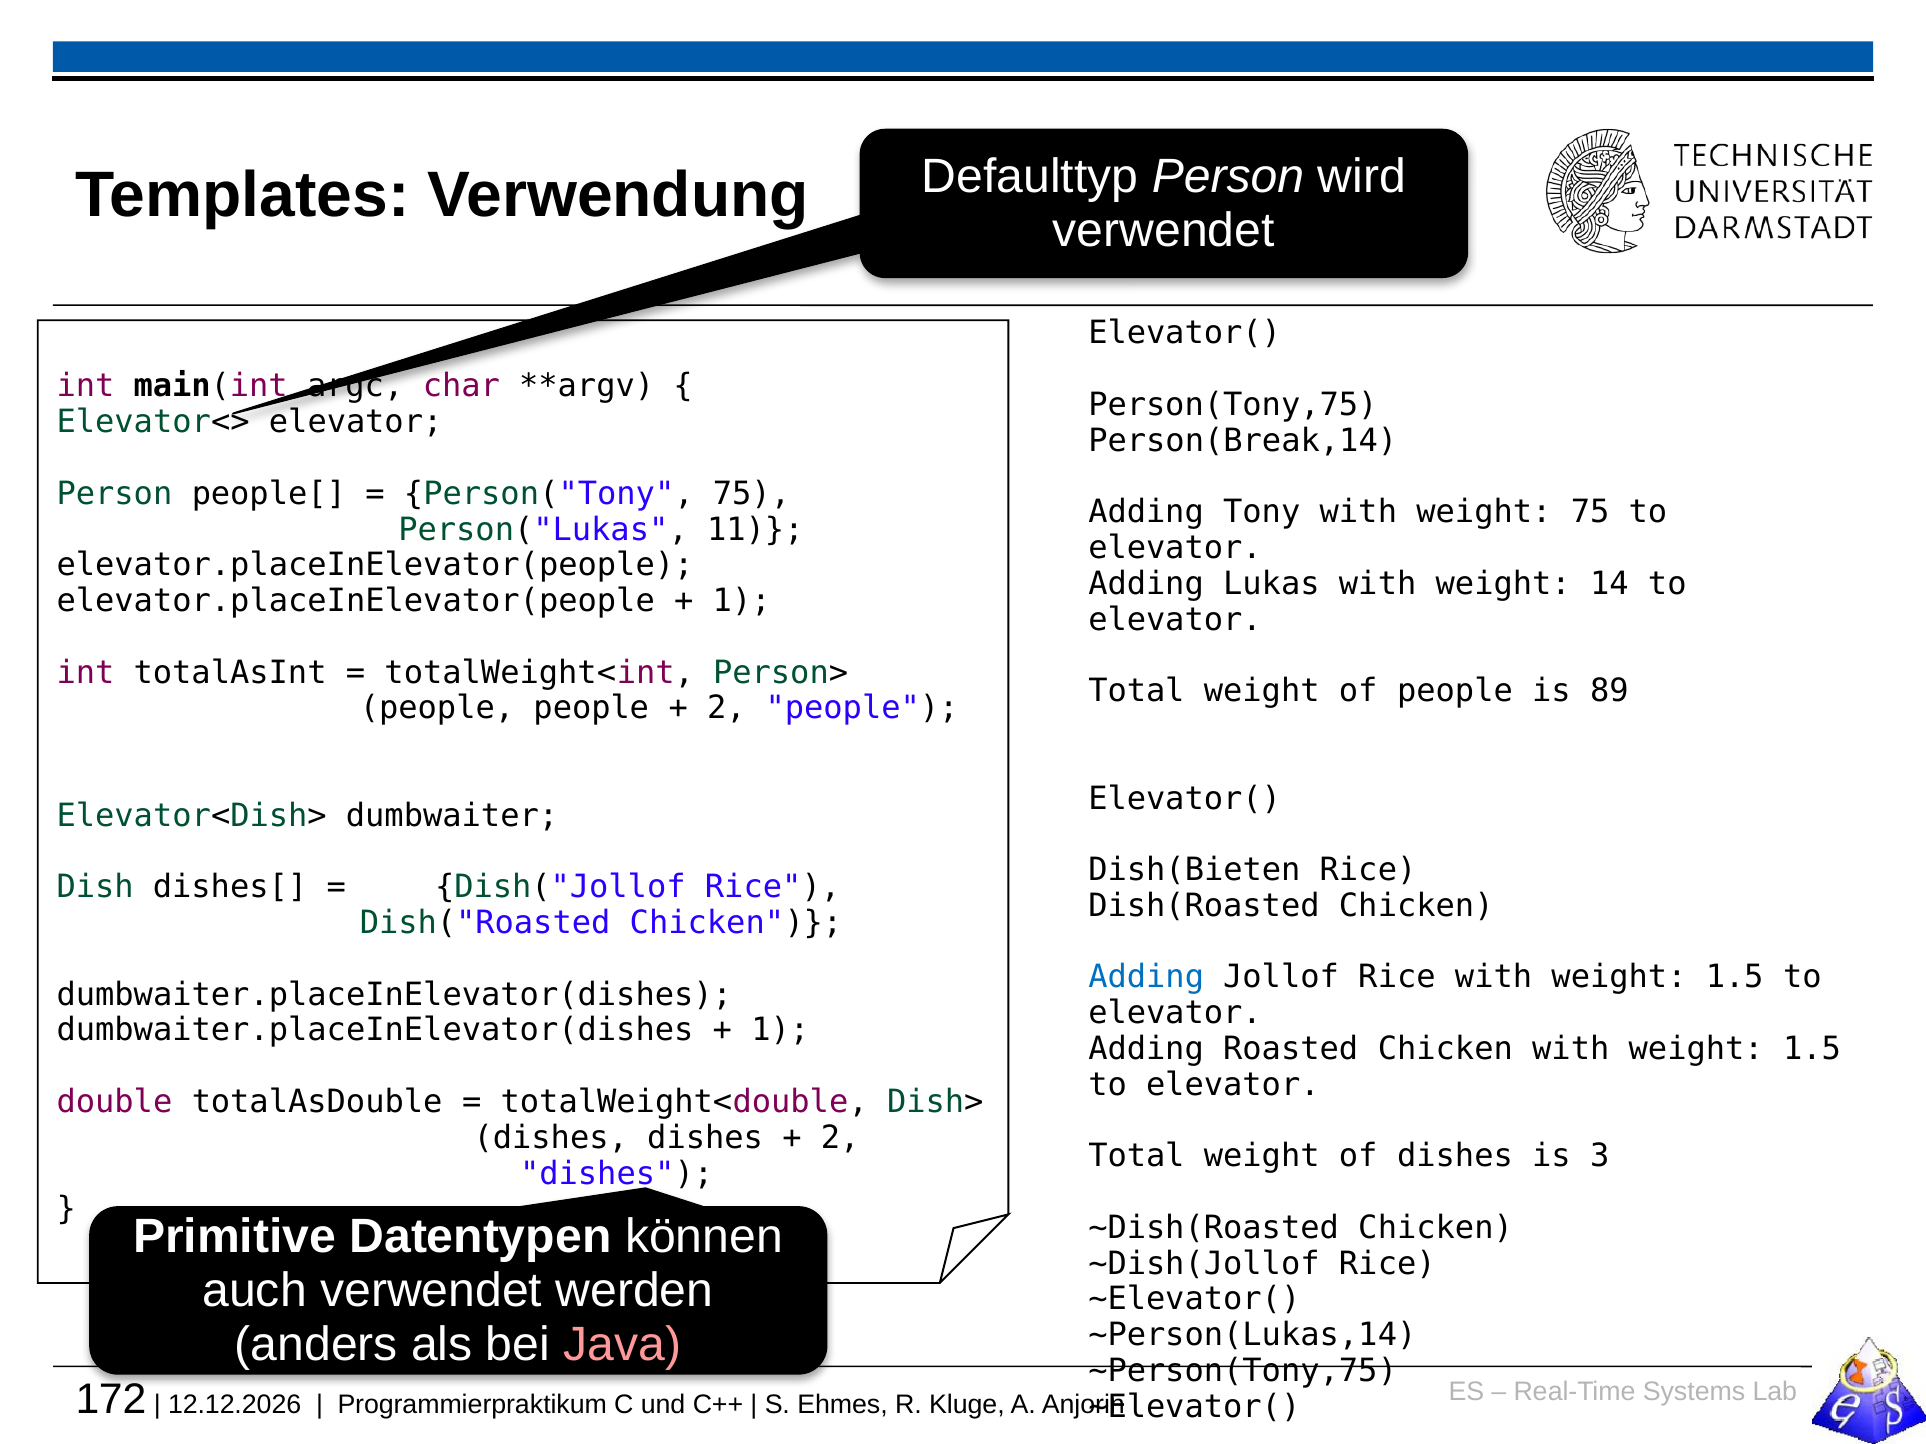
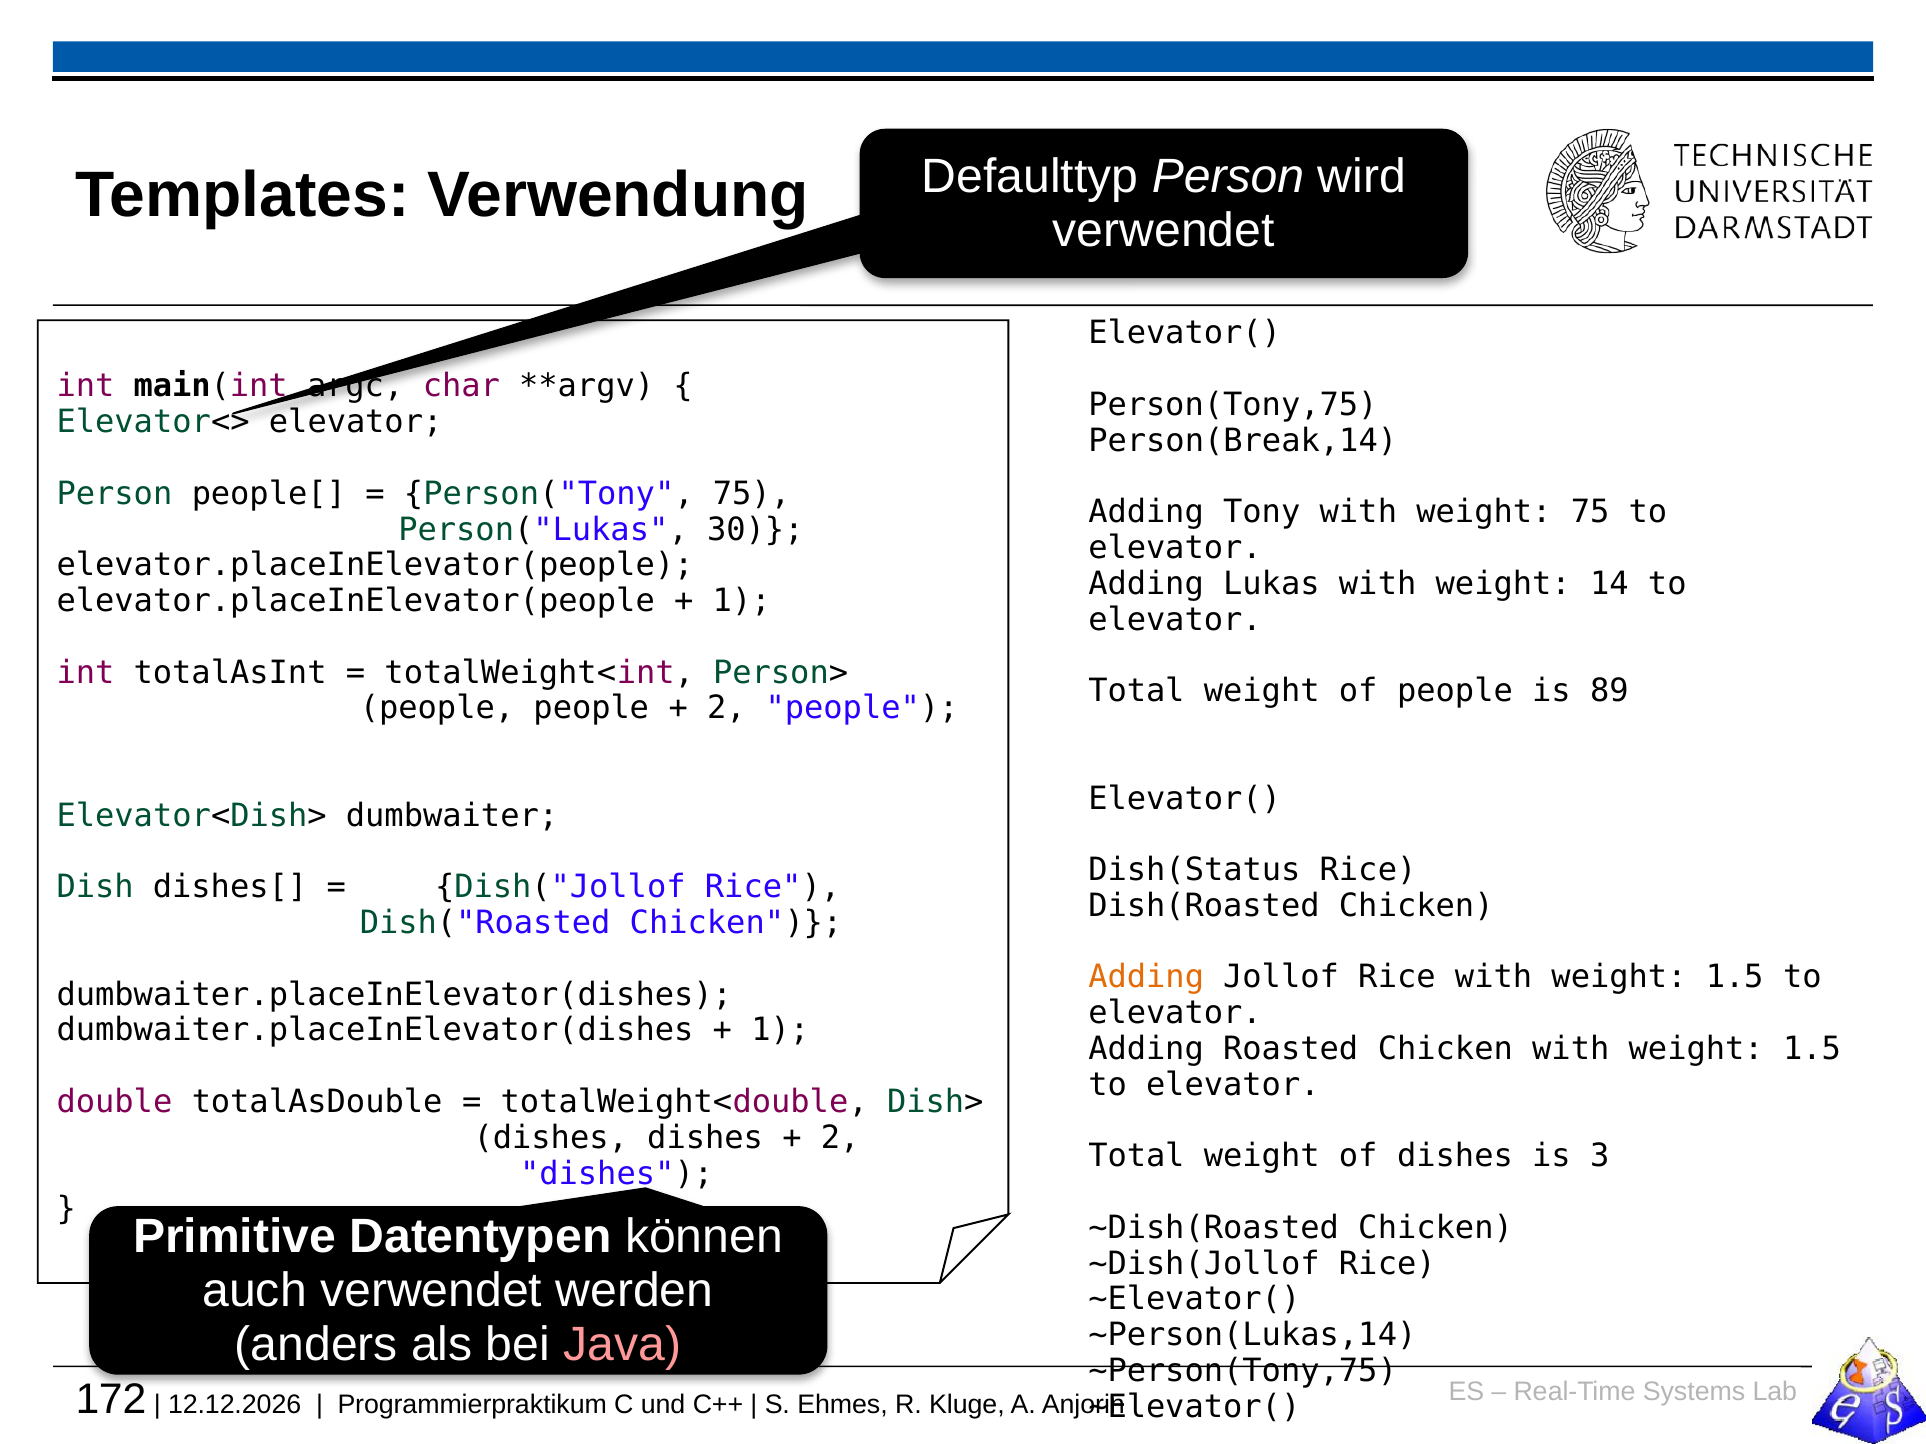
11: 11 -> 30
Dish(Bieten: Dish(Bieten -> Dish(Status
Adding at (1146, 978) colour: blue -> orange
